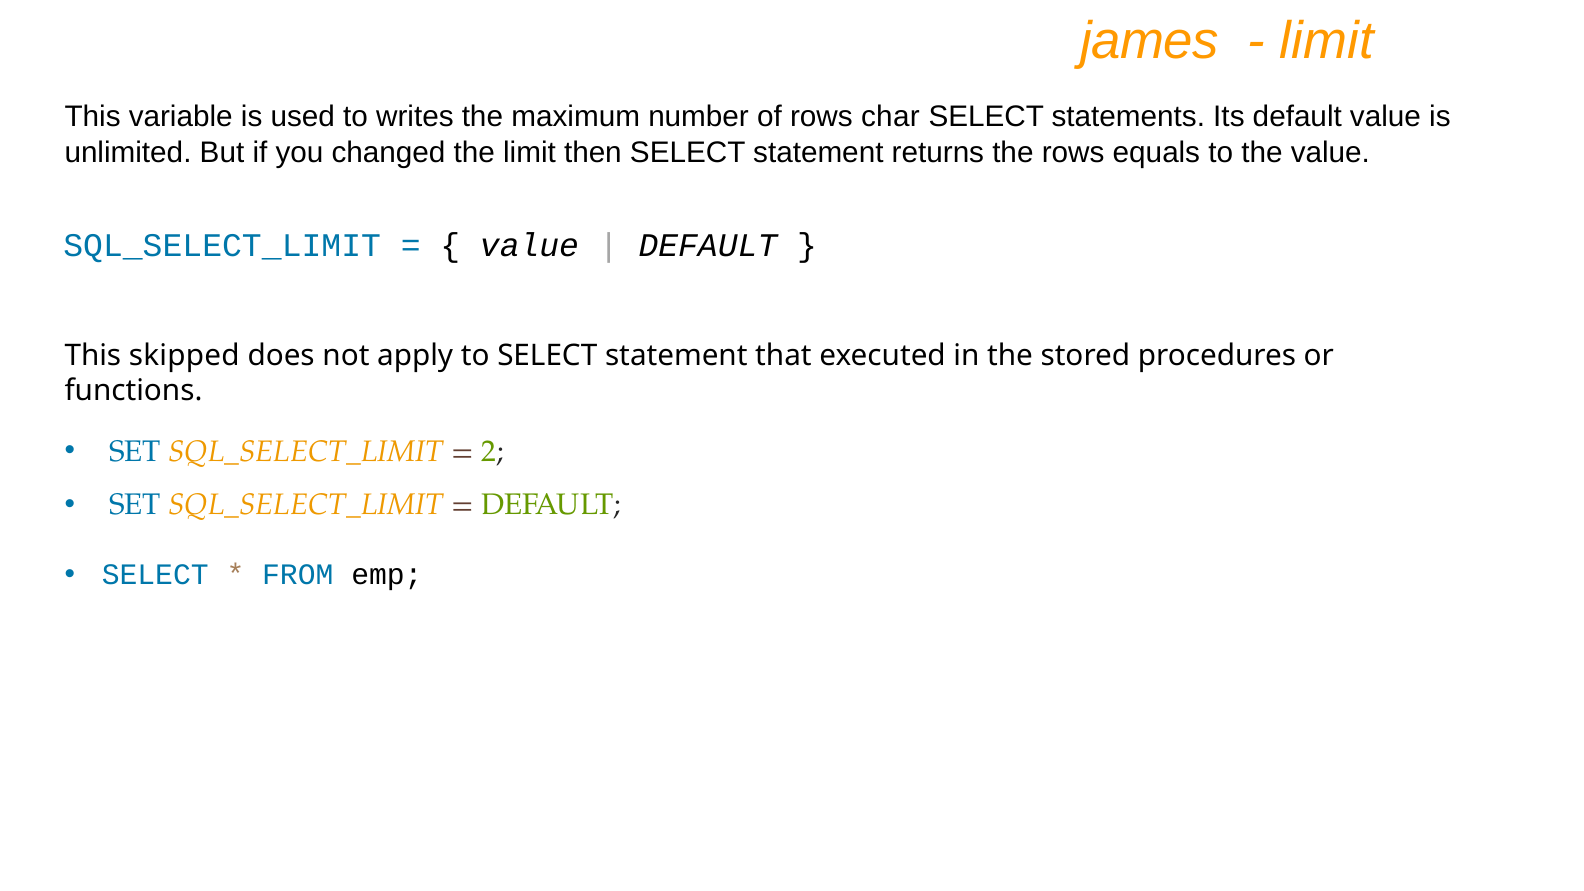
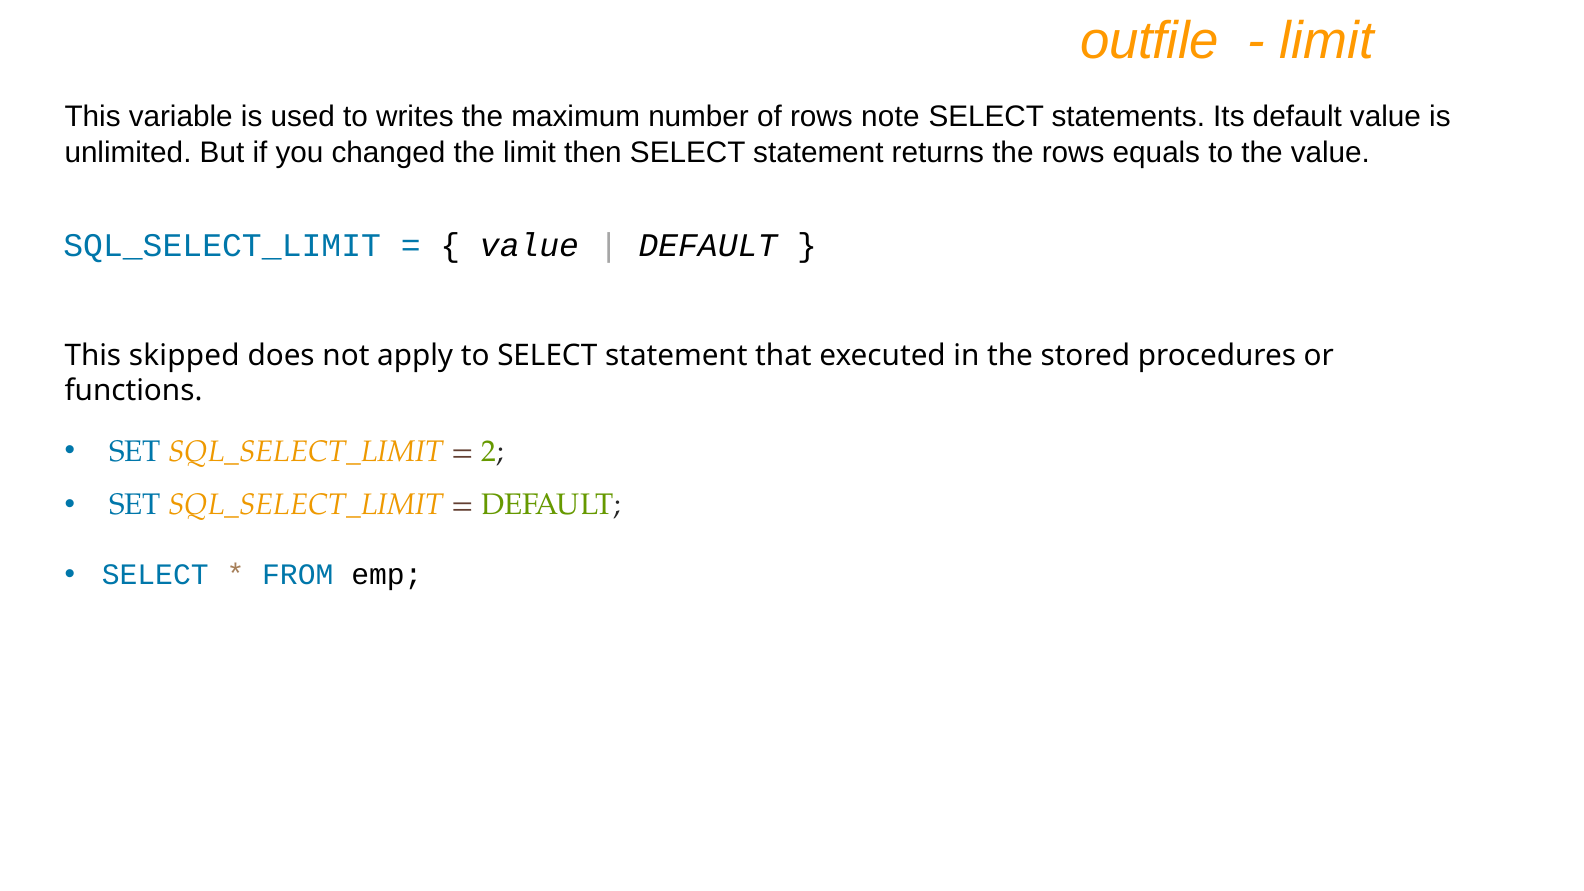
james: james -> outfile
char: char -> note
